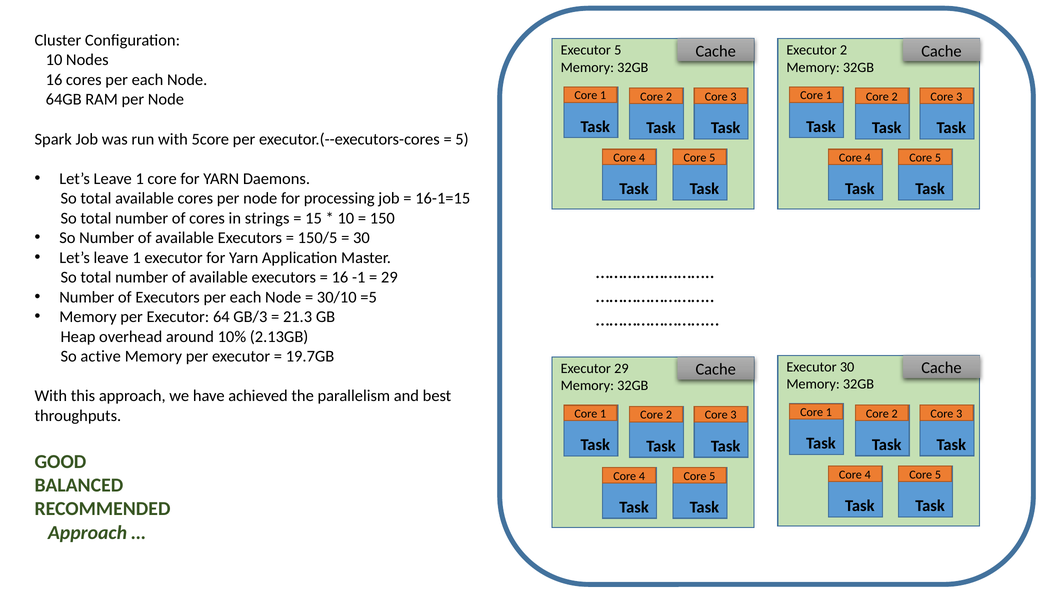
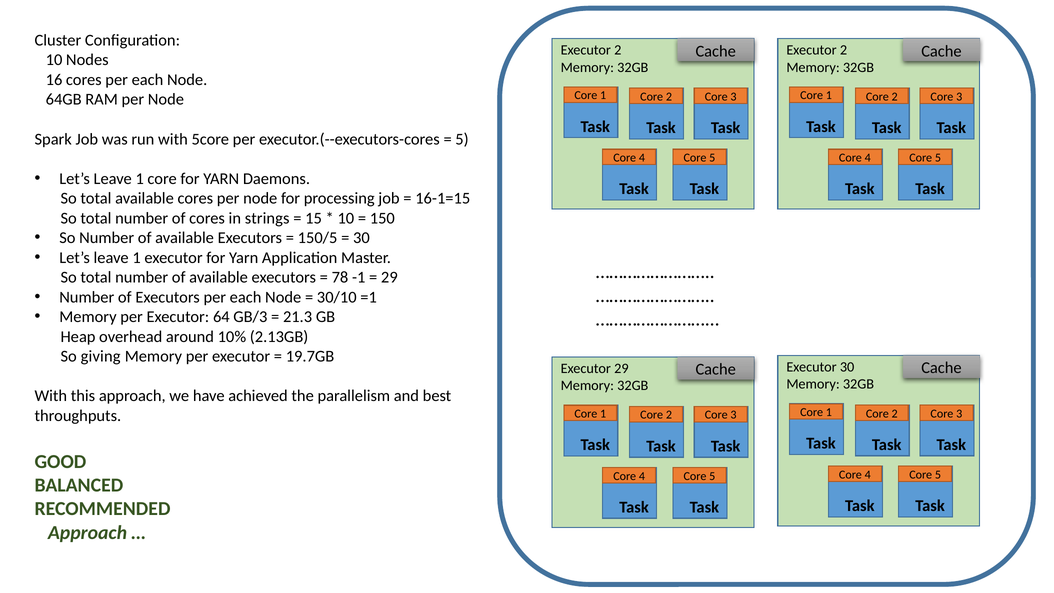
5 at (618, 50): 5 -> 2
16 at (340, 277): 16 -> 78
=5: =5 -> =1
active: active -> giving
